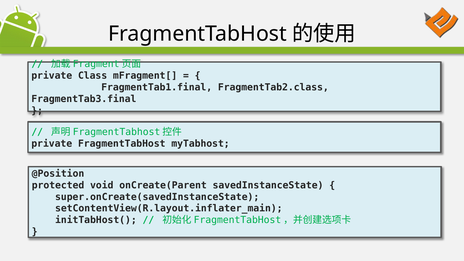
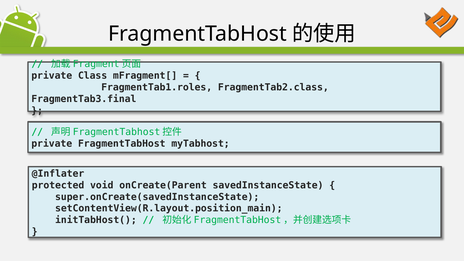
FragmentTab1.final: FragmentTab1.final -> FragmentTab1.roles
@Position: @Position -> @Inflater
setContentView(R.layout.inflater_main: setContentView(R.layout.inflater_main -> setContentView(R.layout.position_main
